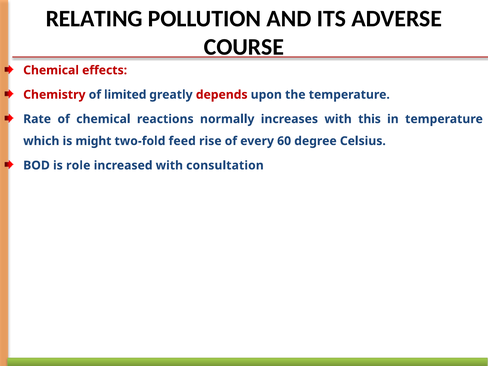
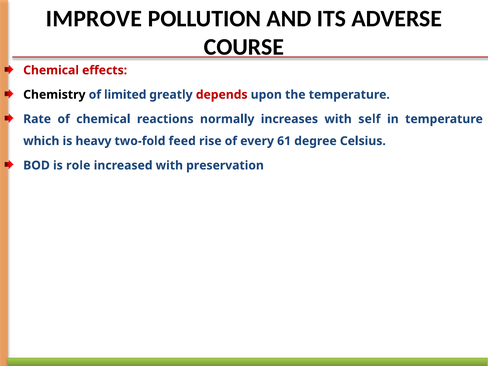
RELATING: RELATING -> IMPROVE
Chemistry colour: red -> black
this: this -> self
might: might -> heavy
60: 60 -> 61
consultation: consultation -> preservation
